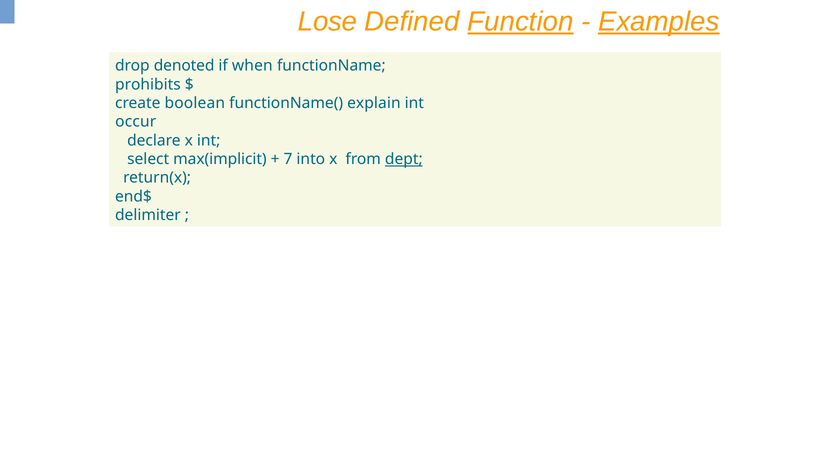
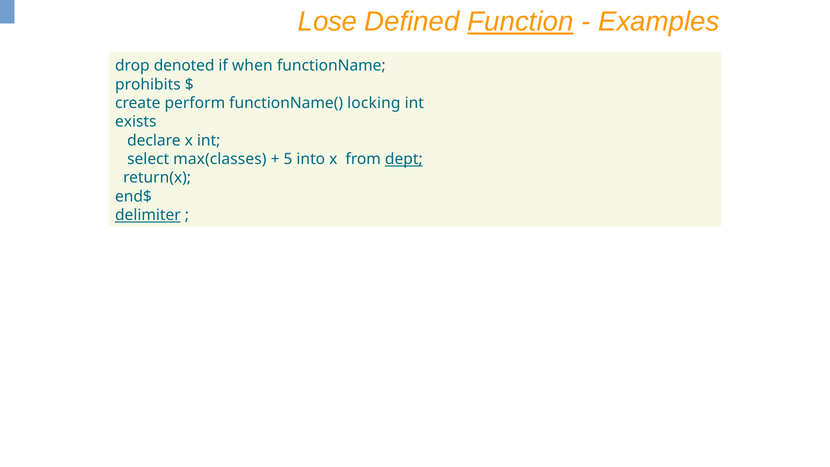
Examples underline: present -> none
boolean: boolean -> perform
explain: explain -> locking
occur: occur -> exists
max(implicit: max(implicit -> max(classes
7: 7 -> 5
delimiter underline: none -> present
